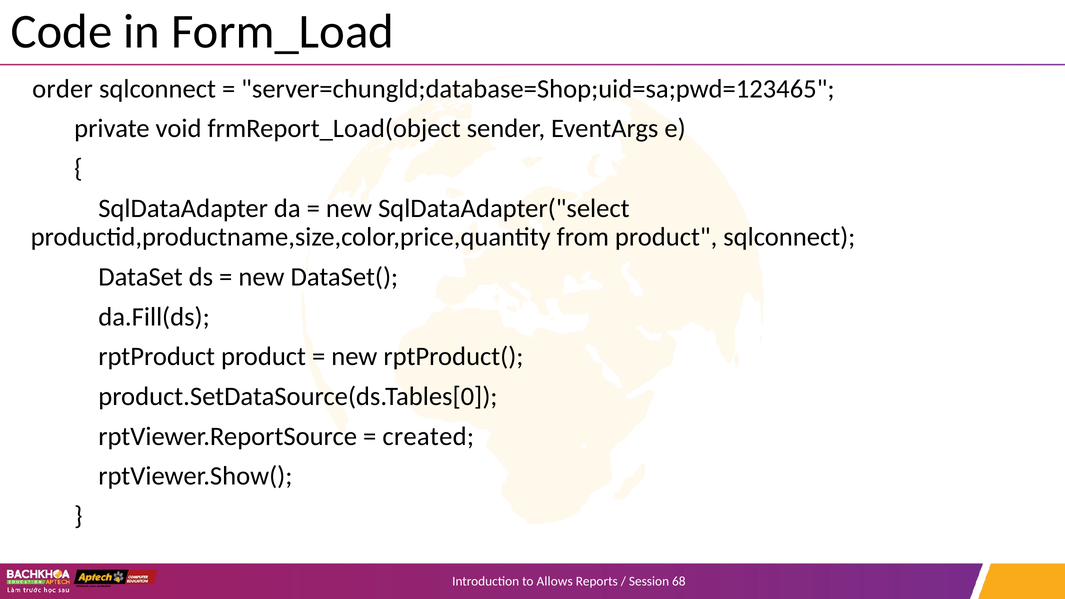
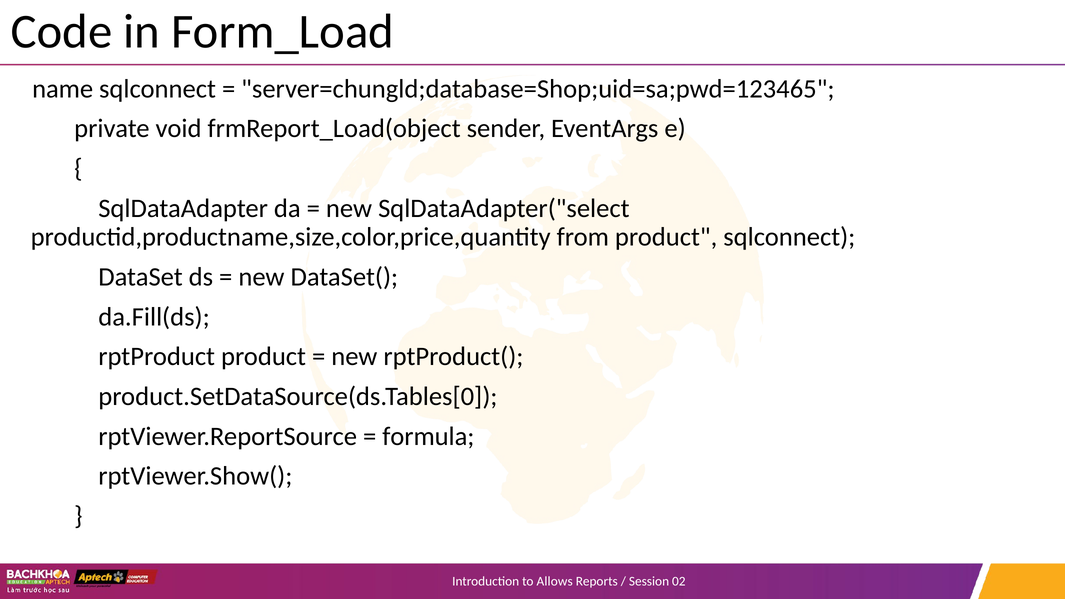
order: order -> name
created: created -> formula
68: 68 -> 02
